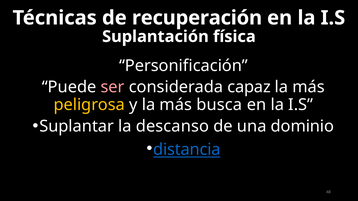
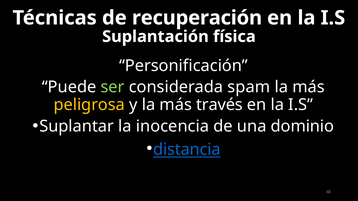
ser colour: pink -> light green
capaz: capaz -> spam
busca: busca -> través
descanso: descanso -> inocencia
